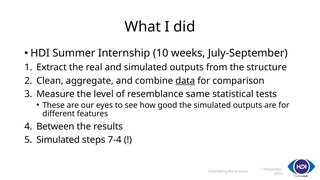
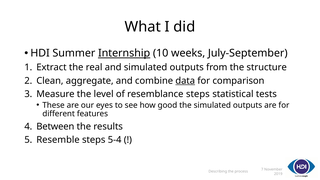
Internship underline: none -> present
resemblance same: same -> steps
Simulated at (58, 140): Simulated -> Resemble
7-4: 7-4 -> 5-4
